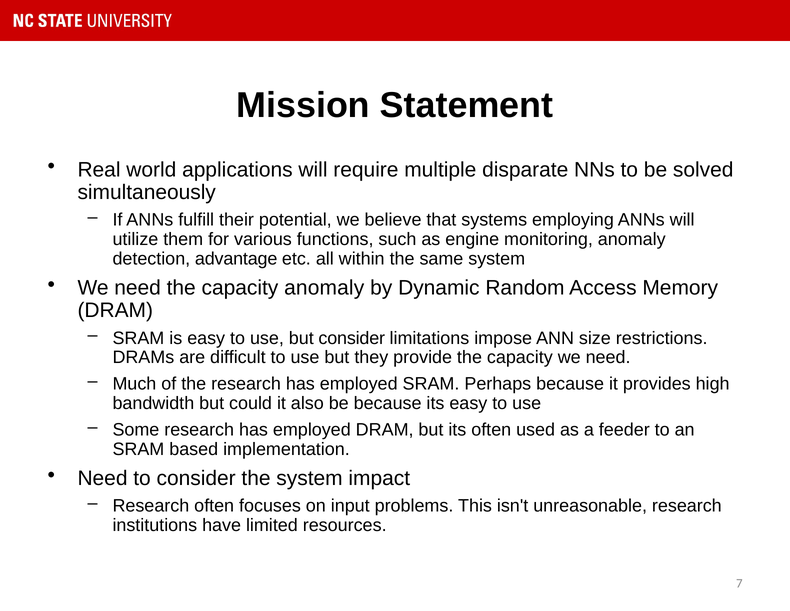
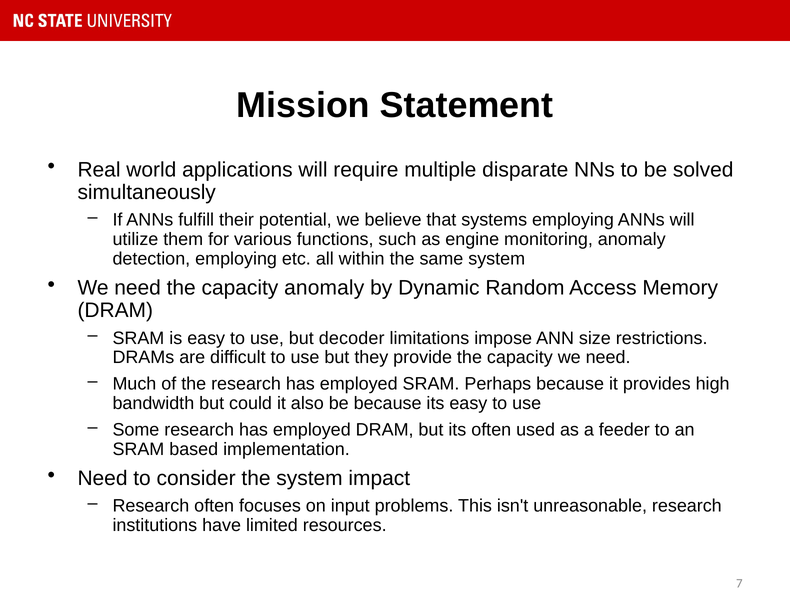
detection advantage: advantage -> employing
but consider: consider -> decoder
